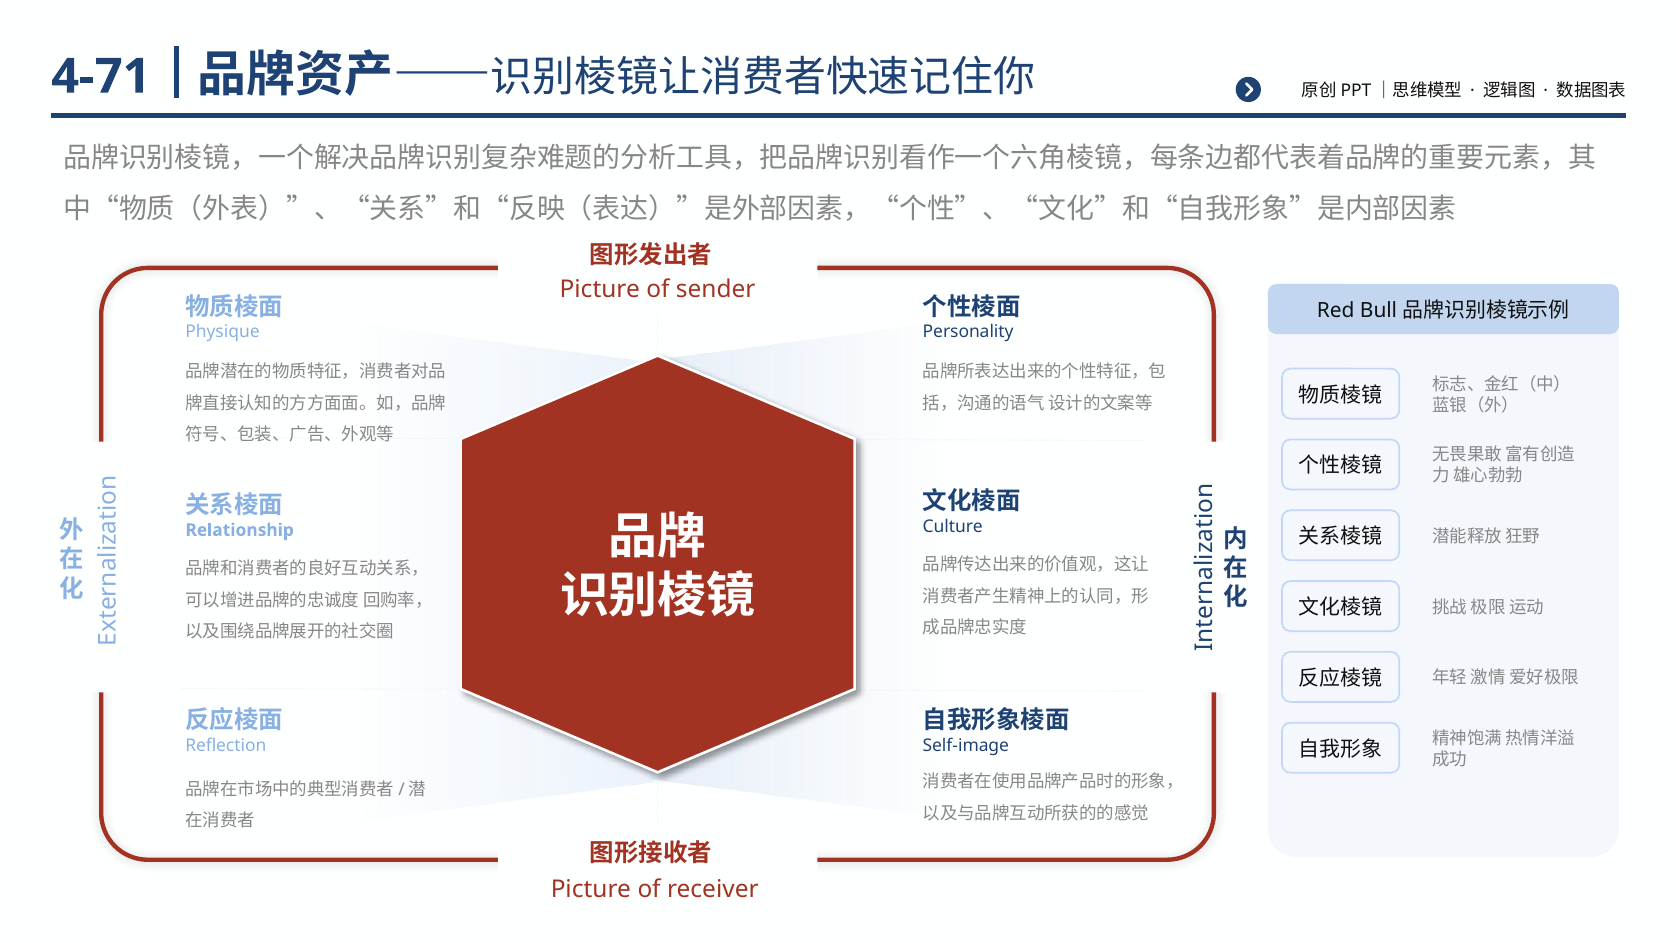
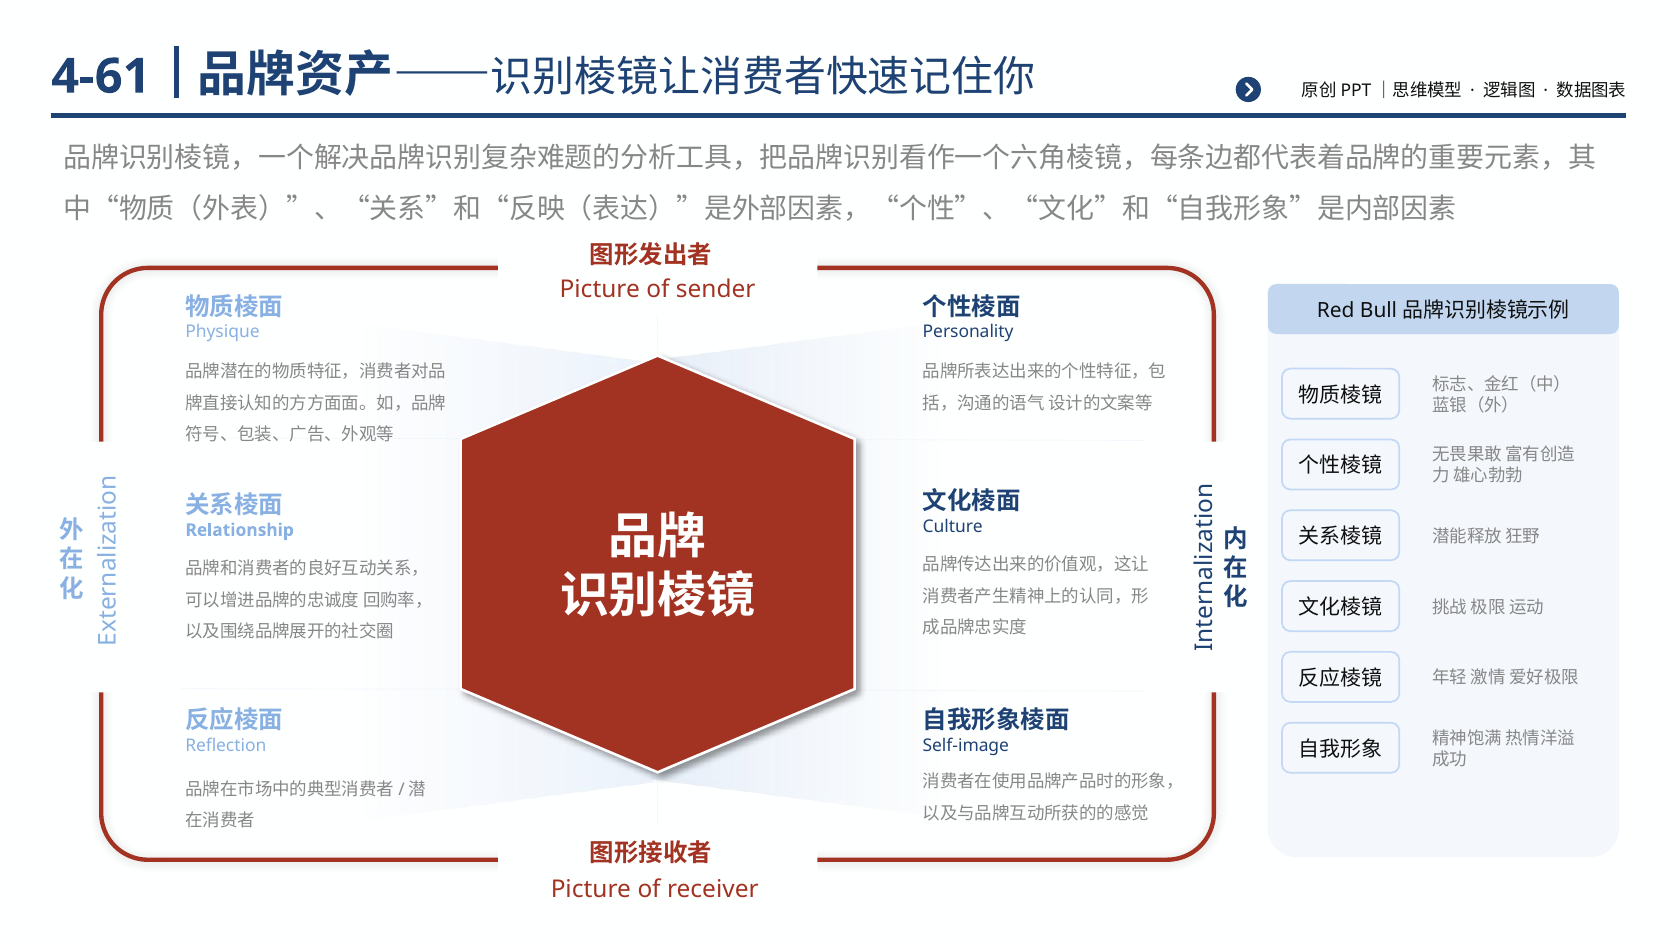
4-71: 4-71 -> 4-61
